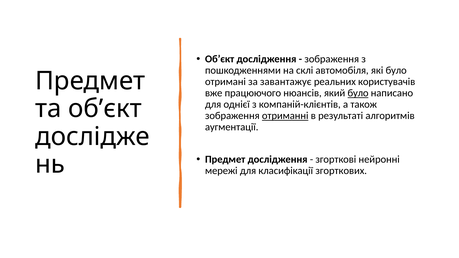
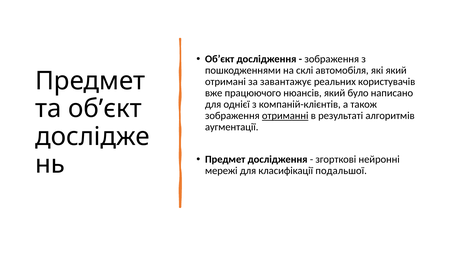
які було: було -> який
було at (358, 93) underline: present -> none
згорткових: згорткових -> подальшої
